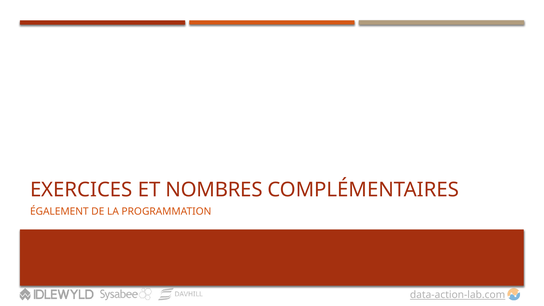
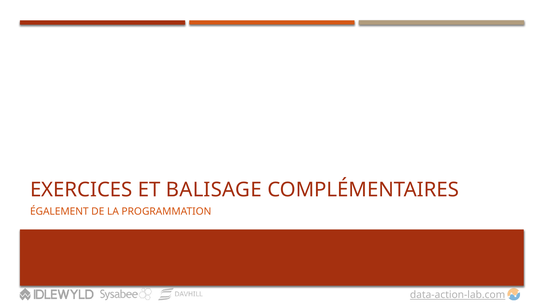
NOMBRES: NOMBRES -> BALISAGE
